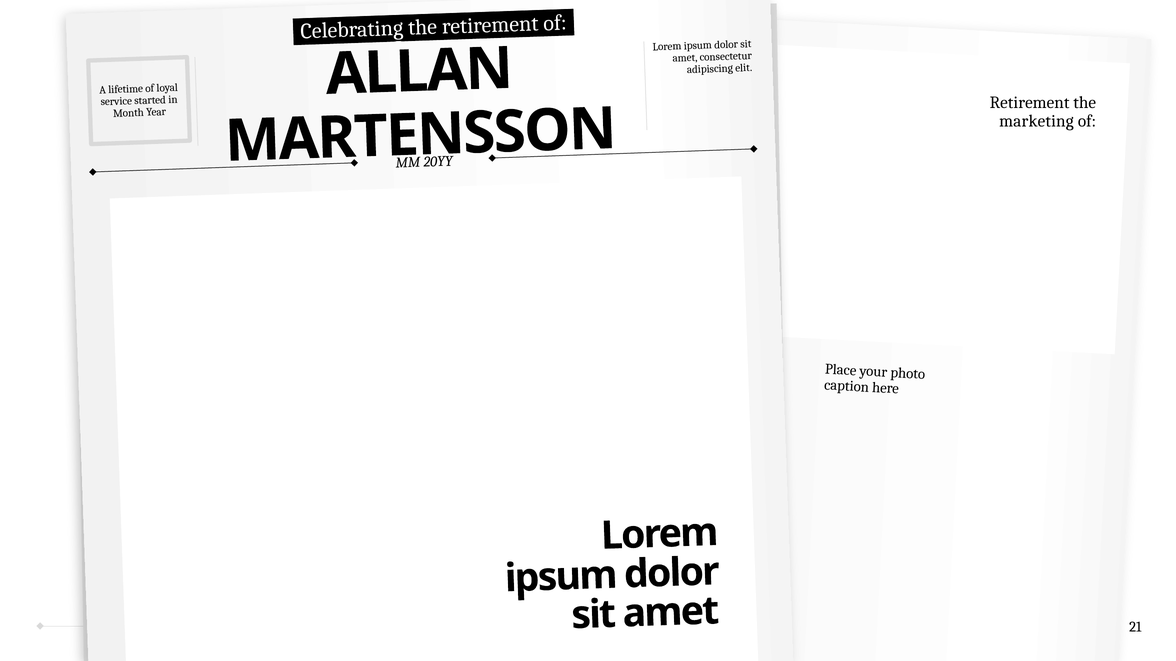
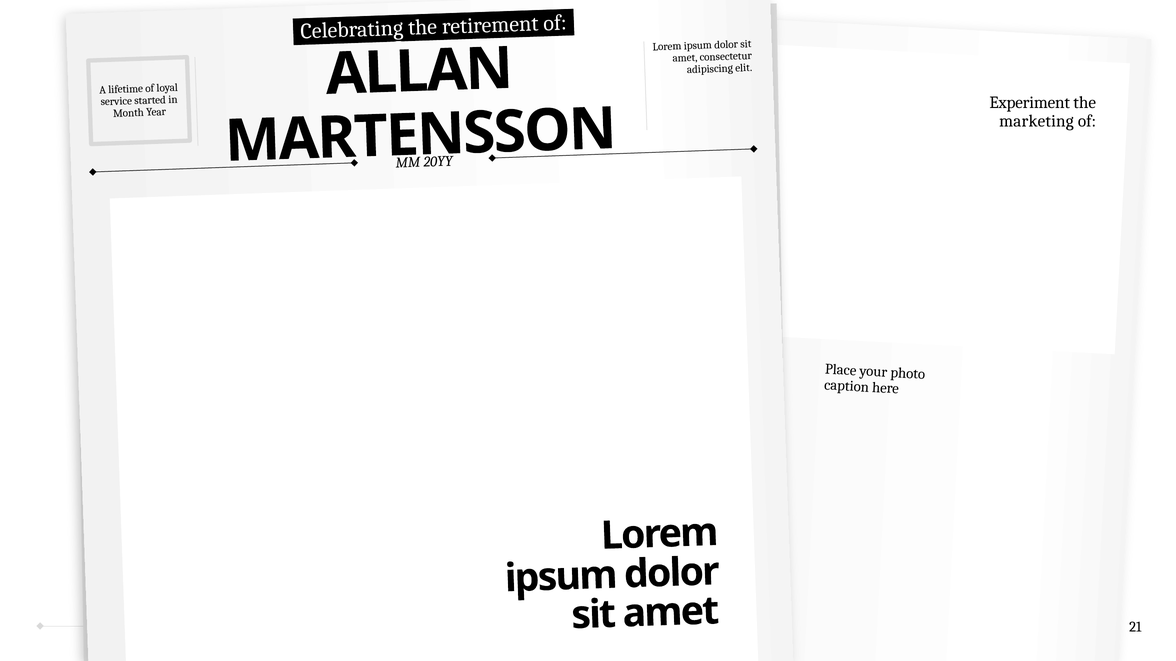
Retirement at (1030, 103): Retirement -> Experiment
